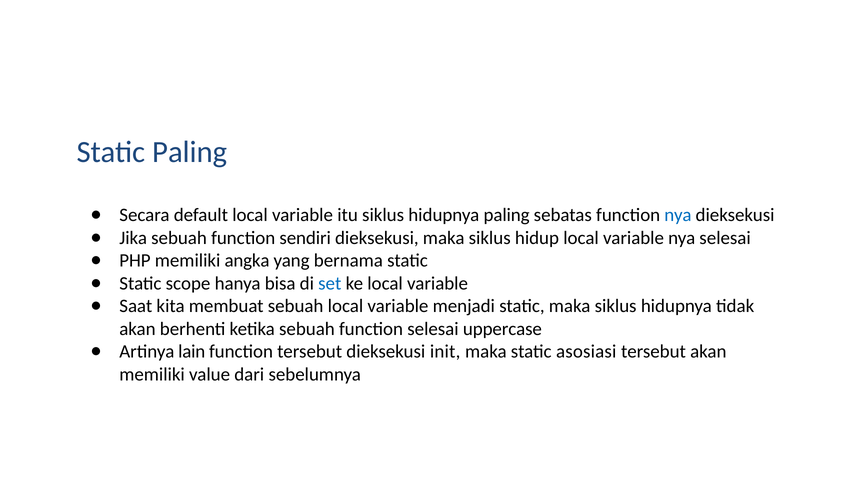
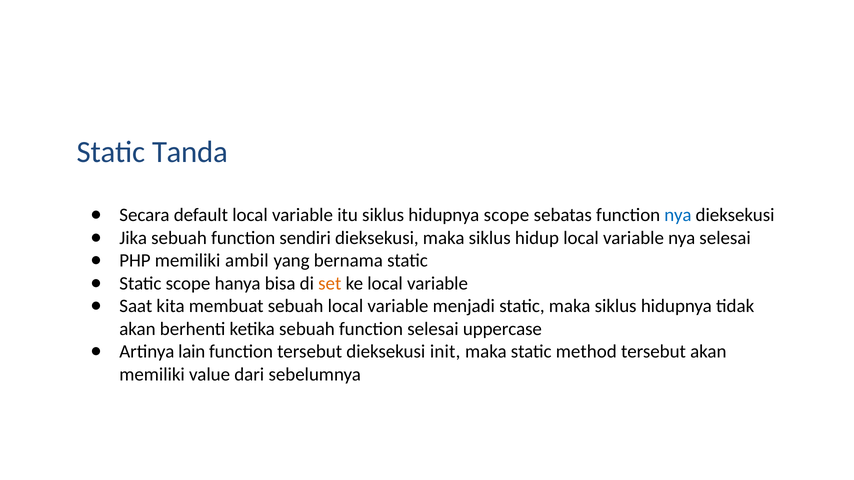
Static Paling: Paling -> Tanda
hidupnya paling: paling -> scope
angka: angka -> ambil
set colour: blue -> orange
asosiasi: asosiasi -> method
